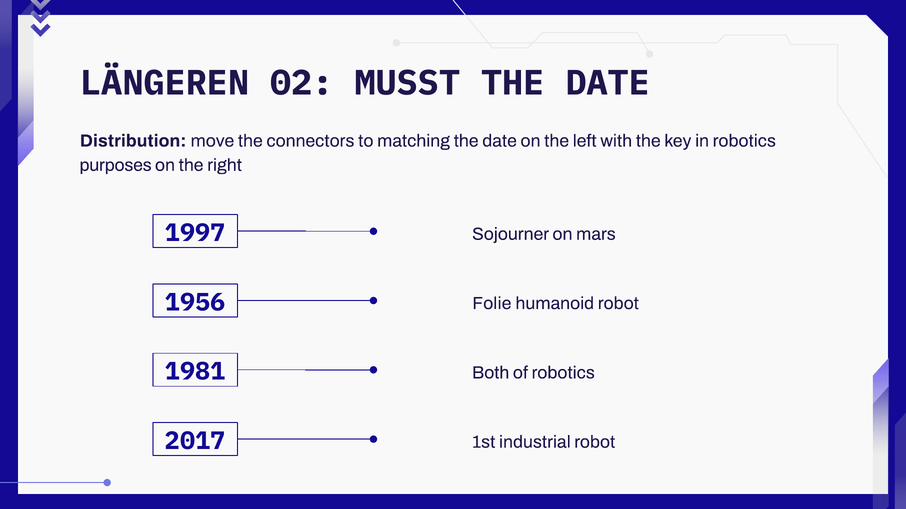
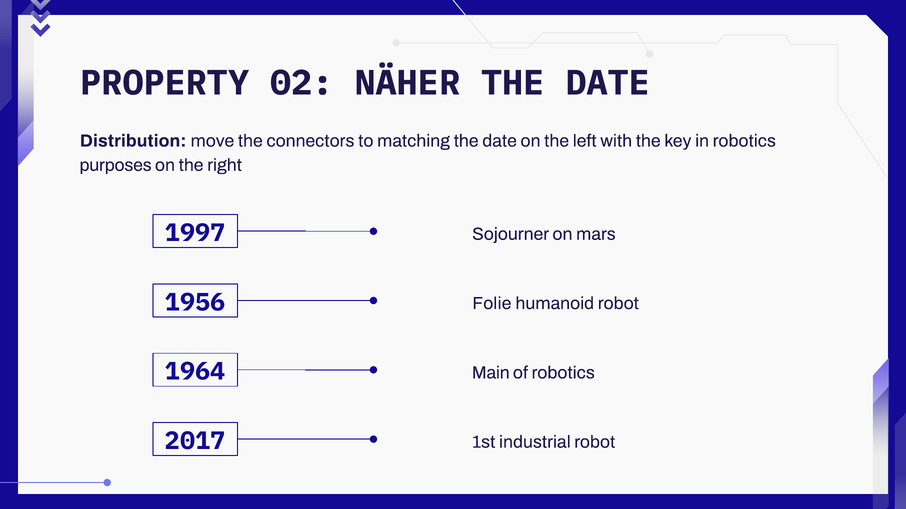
LÄNGEREN: LÄNGEREN -> PROPERTY
MUSST: MUSST -> NÄHER
1981: 1981 -> 1964
Both: Both -> Main
